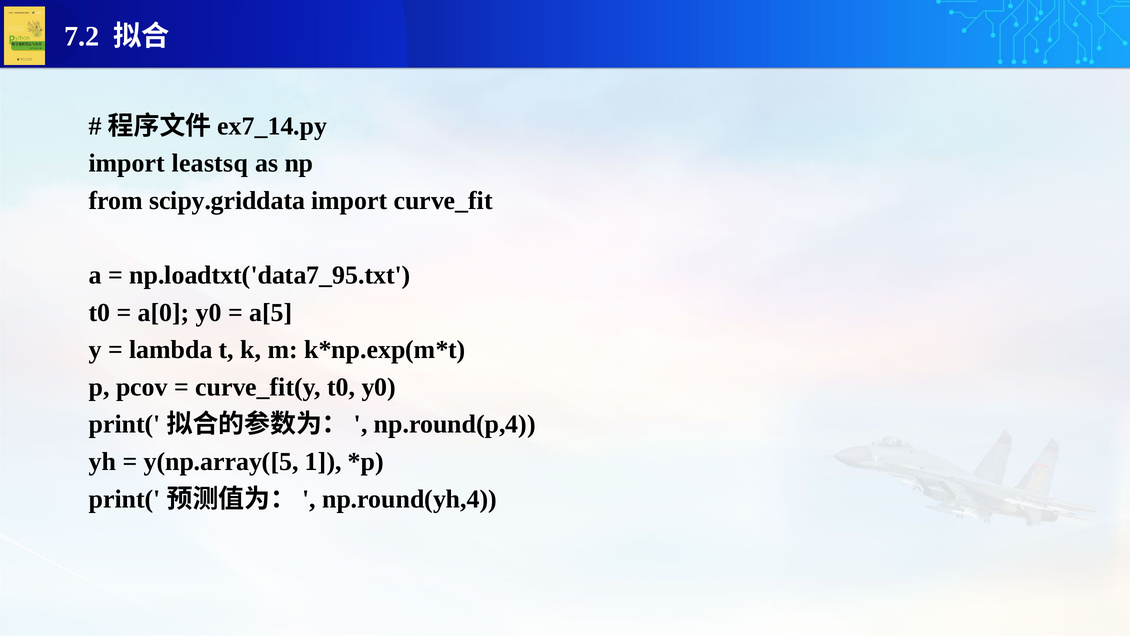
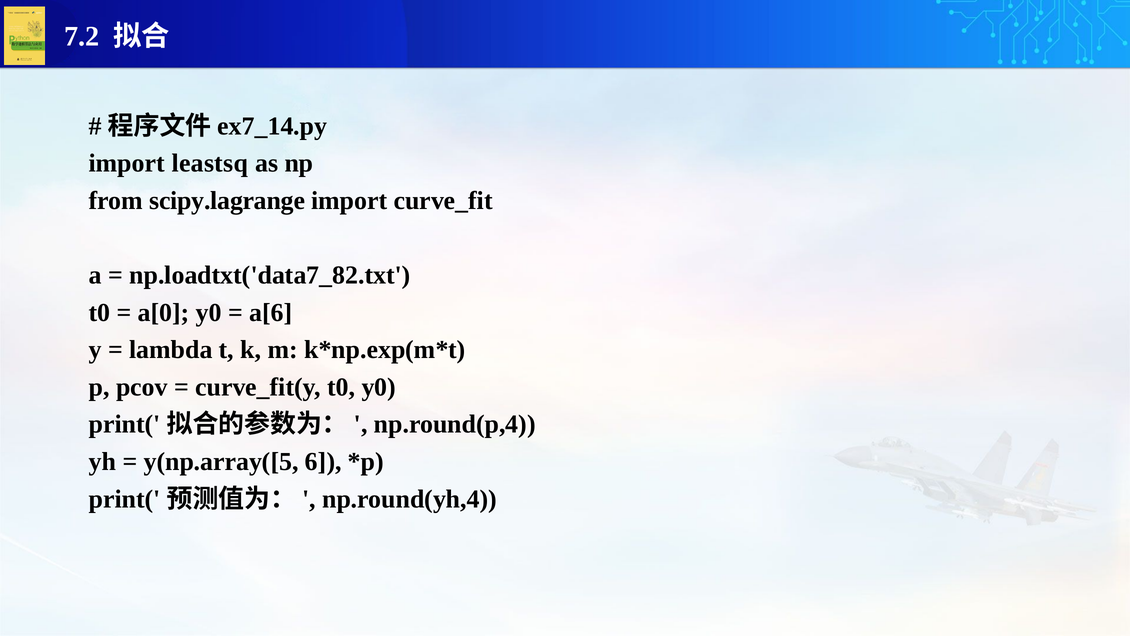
scipy.griddata: scipy.griddata -> scipy.lagrange
np.loadtxt('data7_95.txt: np.loadtxt('data7_95.txt -> np.loadtxt('data7_82.txt
a[5: a[5 -> a[6
1: 1 -> 6
